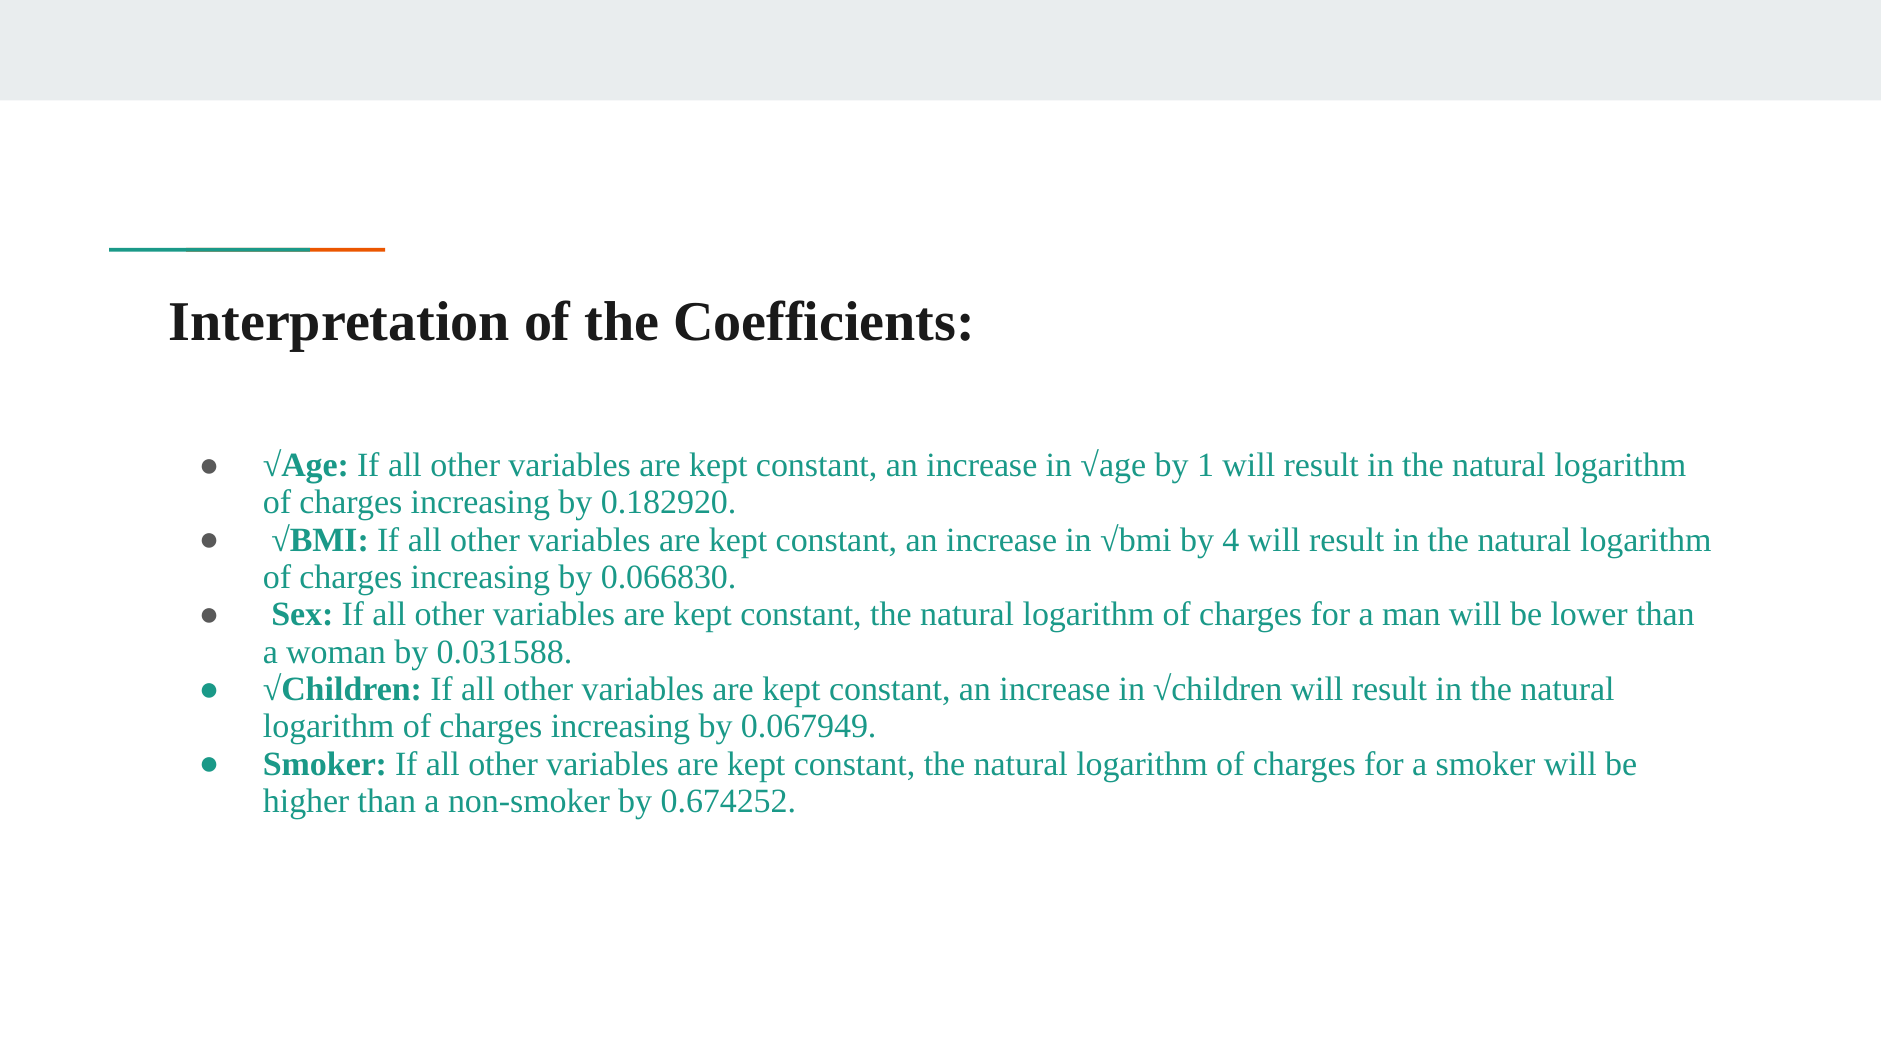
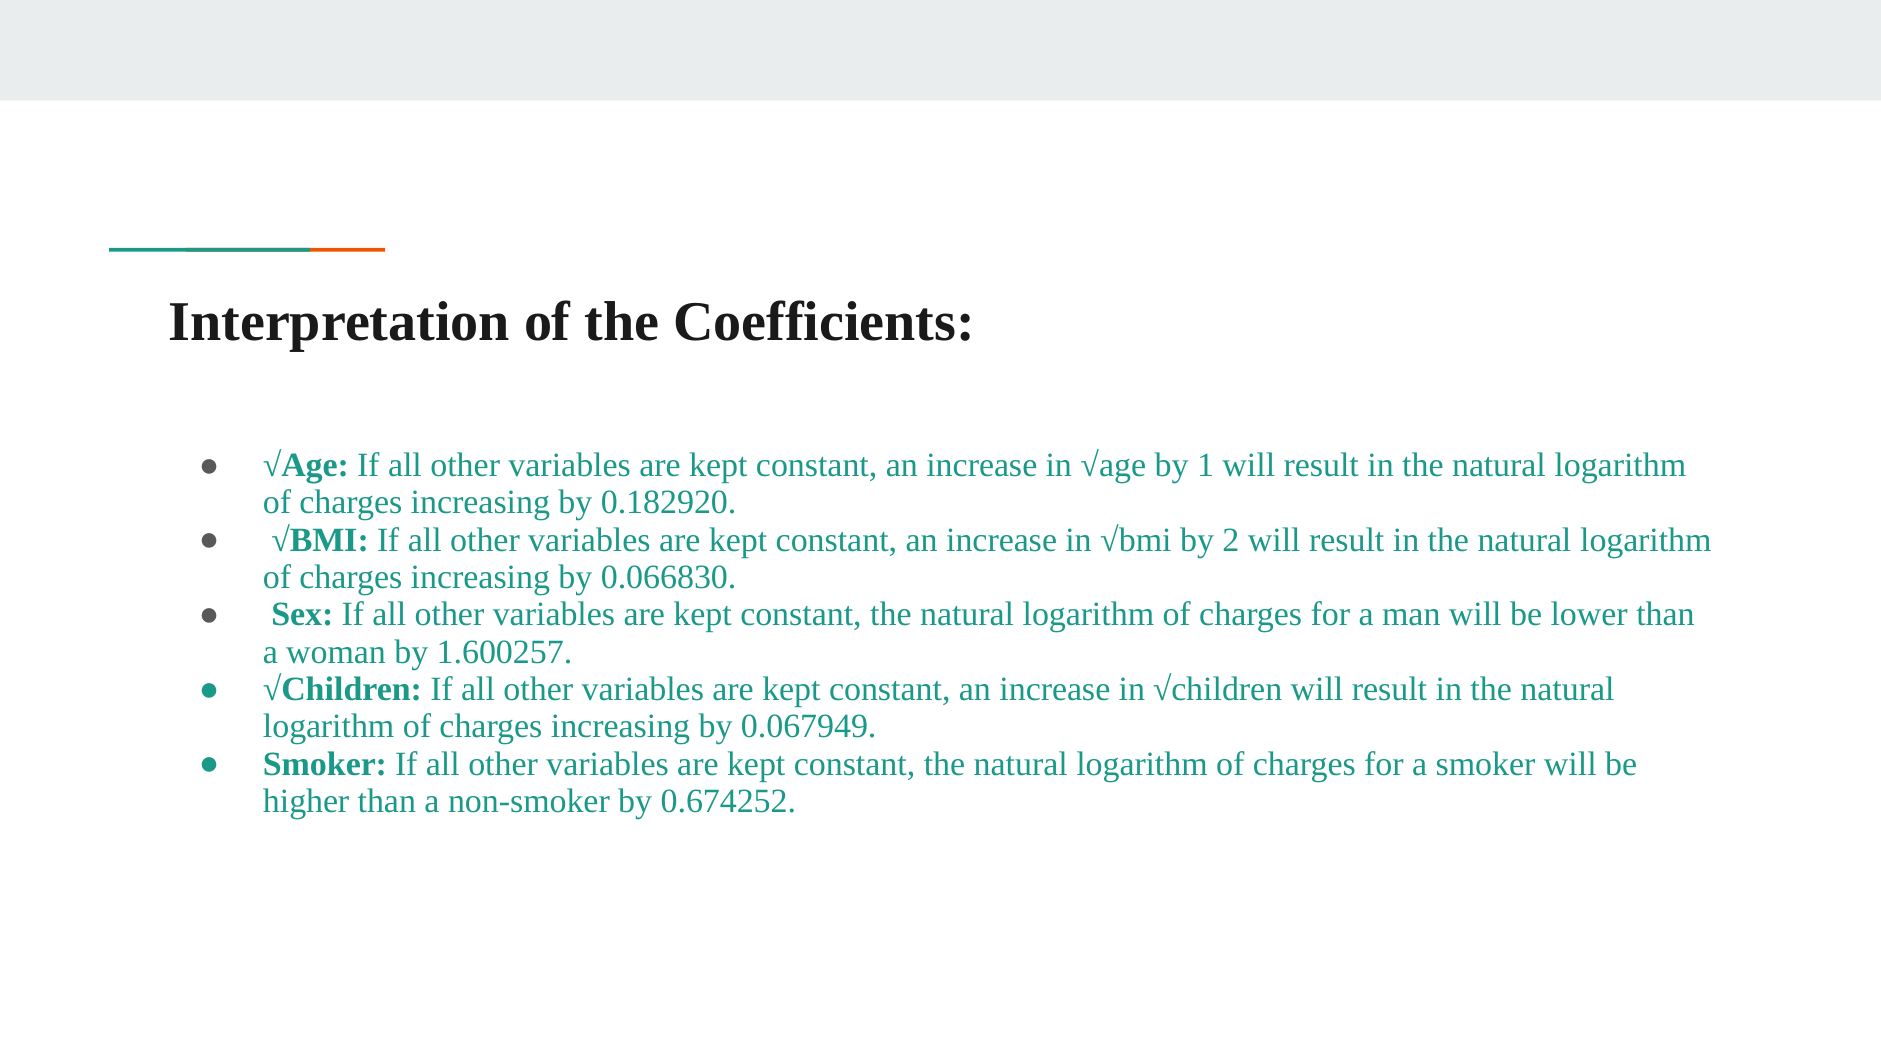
4: 4 -> 2
0.031588: 0.031588 -> 1.600257
